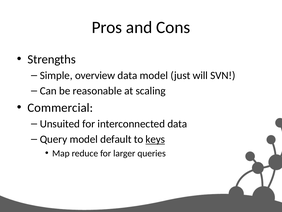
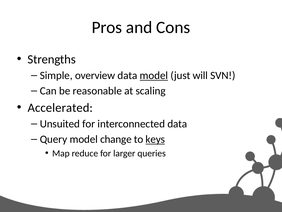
model at (154, 75) underline: none -> present
Commercial: Commercial -> Accelerated
default: default -> change
